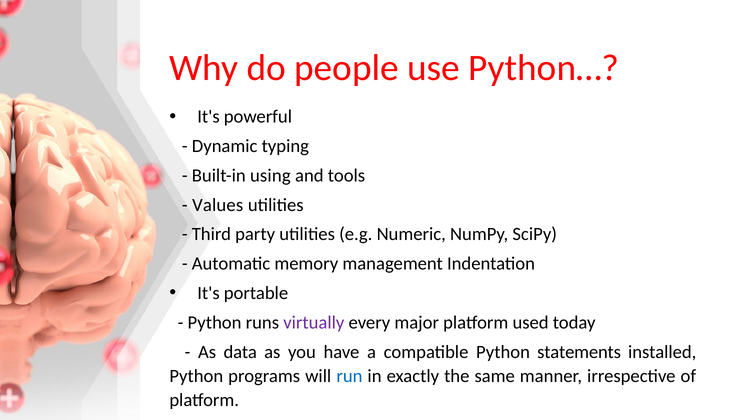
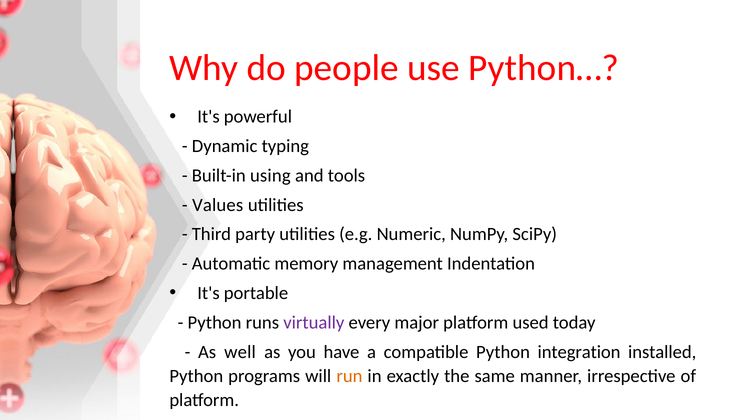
data: data -> well
statements: statements -> integration
run colour: blue -> orange
